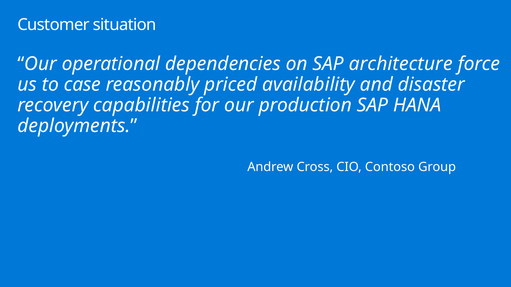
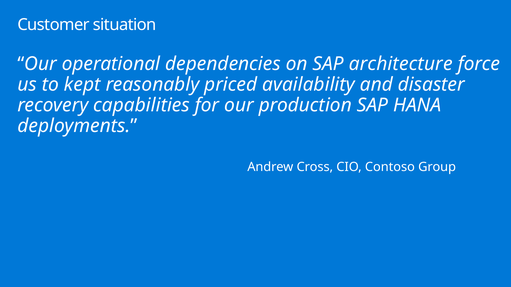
case: case -> kept
